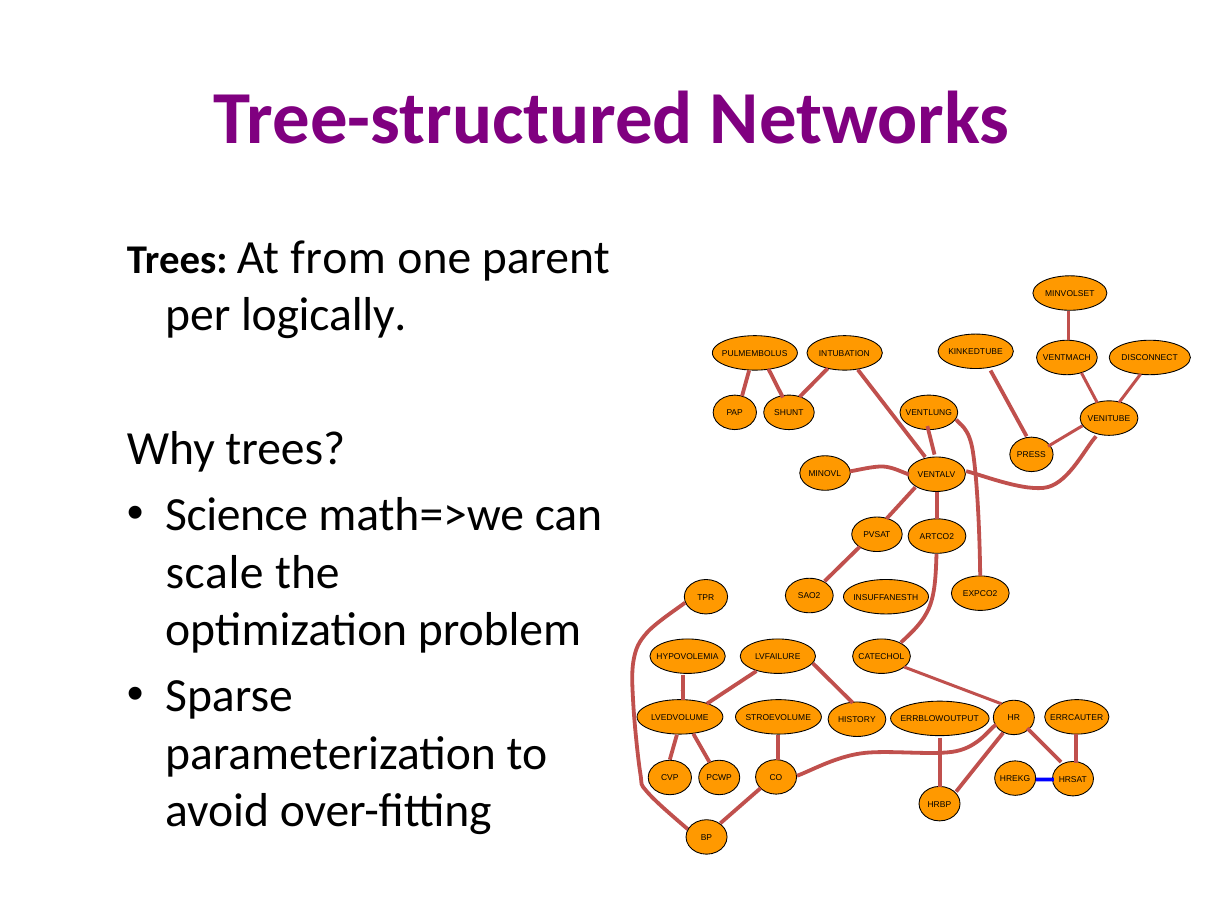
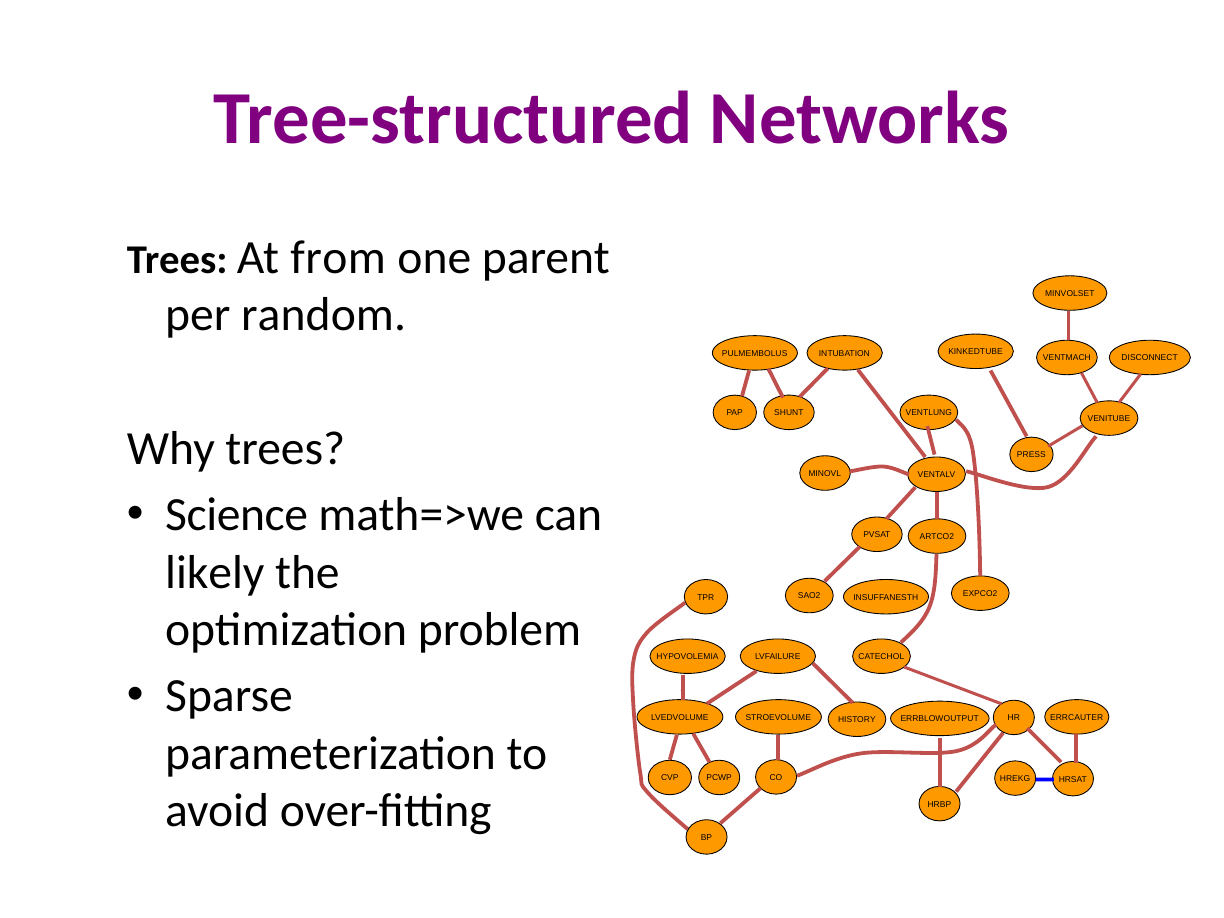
logically: logically -> random
scale: scale -> likely
